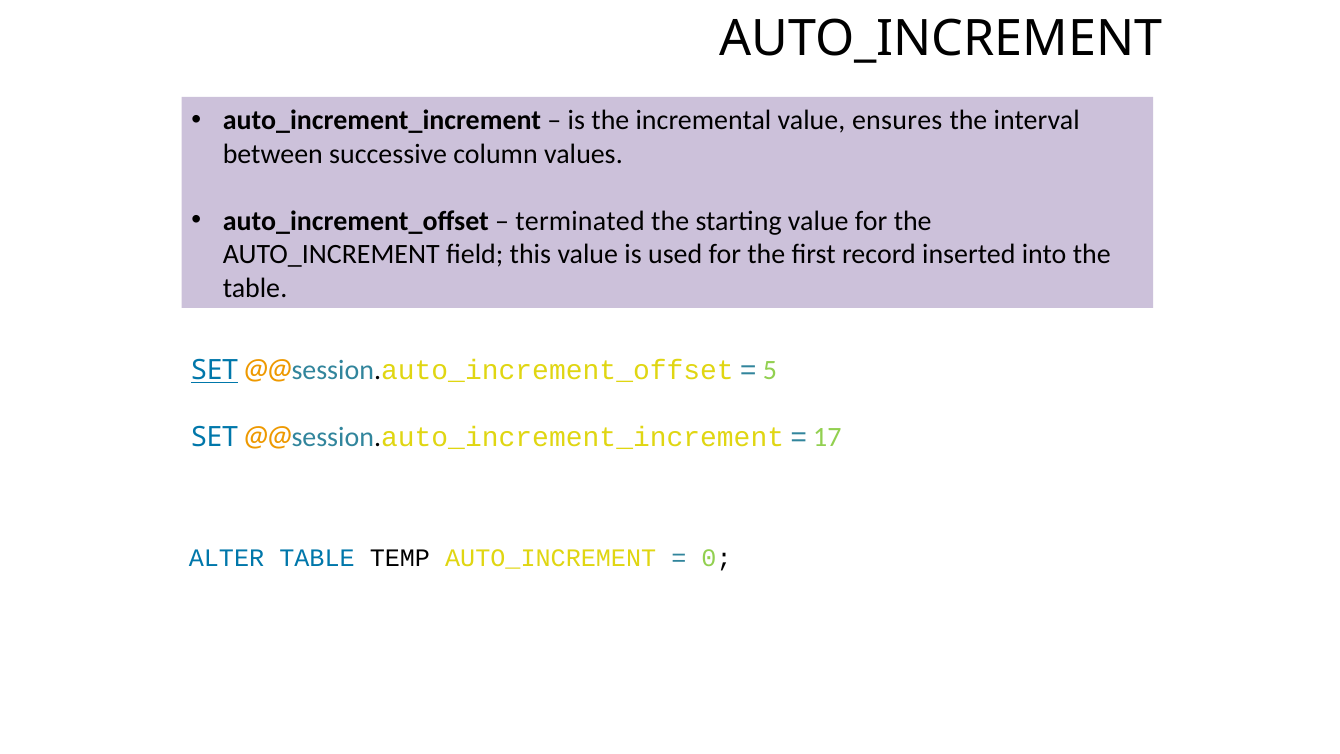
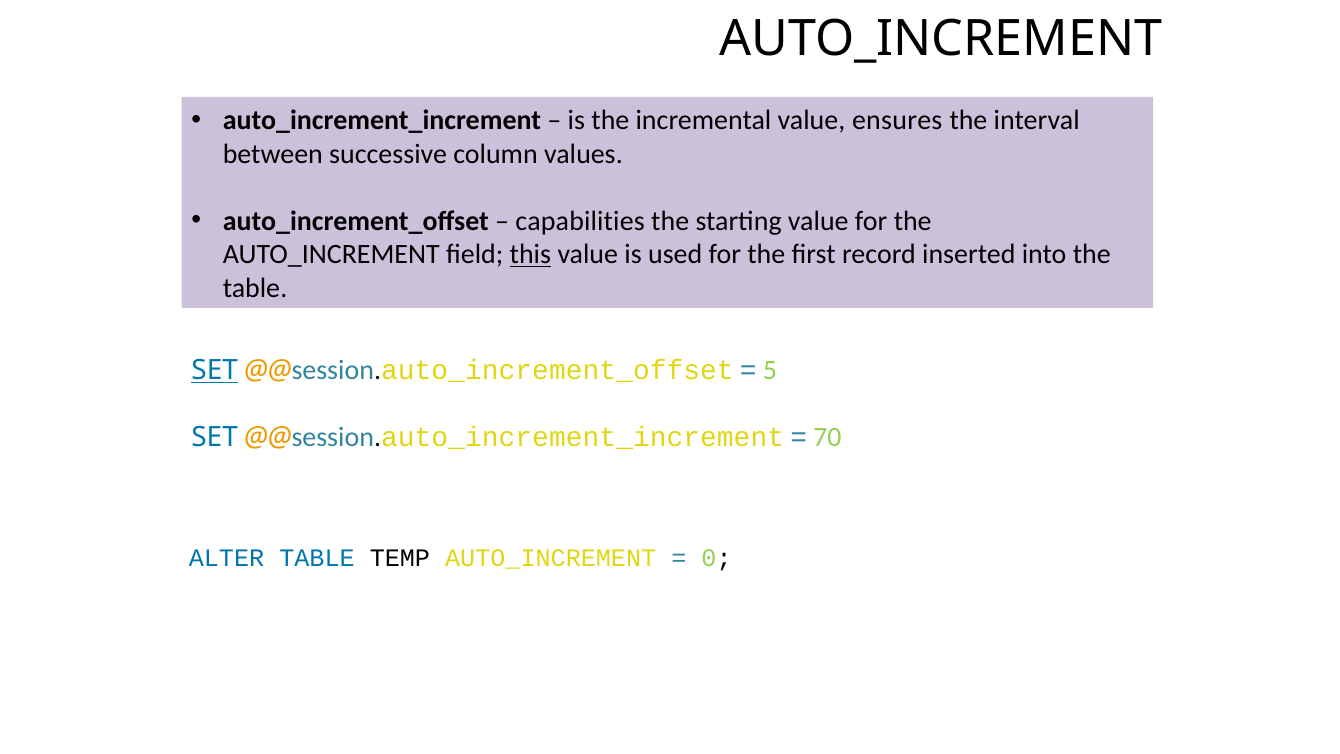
terminated: terminated -> capabilities
this underline: none -> present
17: 17 -> 70
